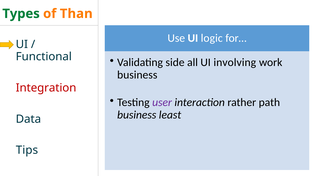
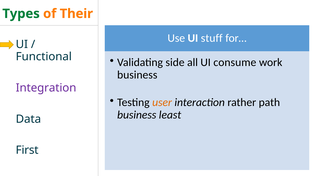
Than: Than -> Their
logic: logic -> stuff
involving: involving -> consume
Integration colour: red -> purple
user colour: purple -> orange
Tips: Tips -> First
